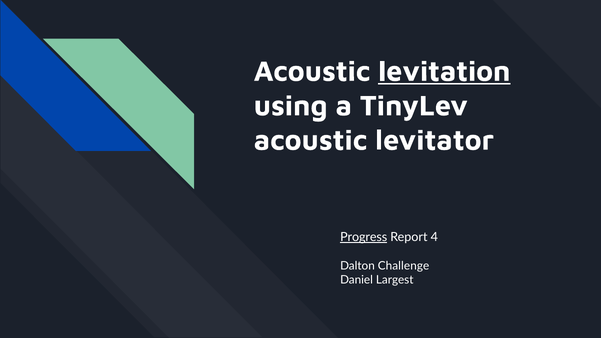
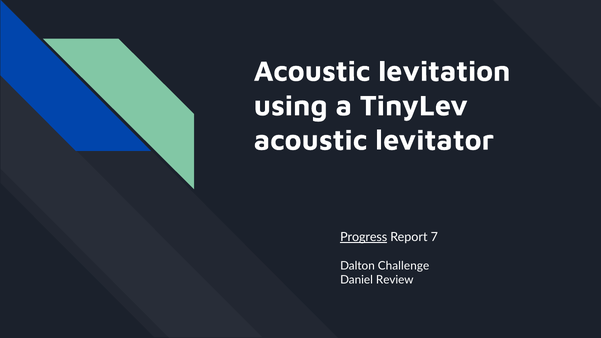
levitation underline: present -> none
4: 4 -> 7
Largest: Largest -> Review
